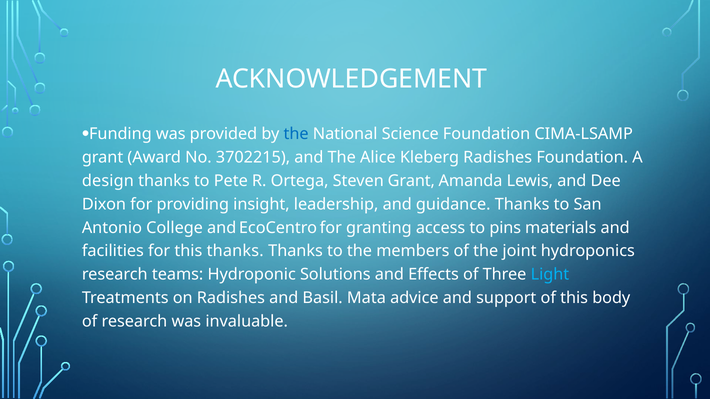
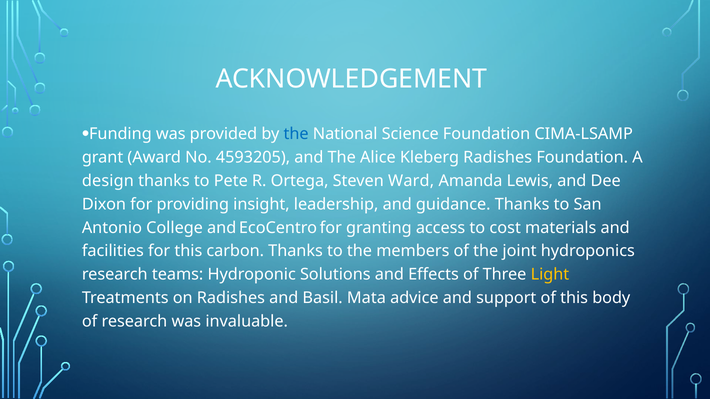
3702215: 3702215 -> 4593205
Steven Grant: Grant -> Ward
pins: pins -> cost
this thanks: thanks -> carbon
Light colour: light blue -> yellow
